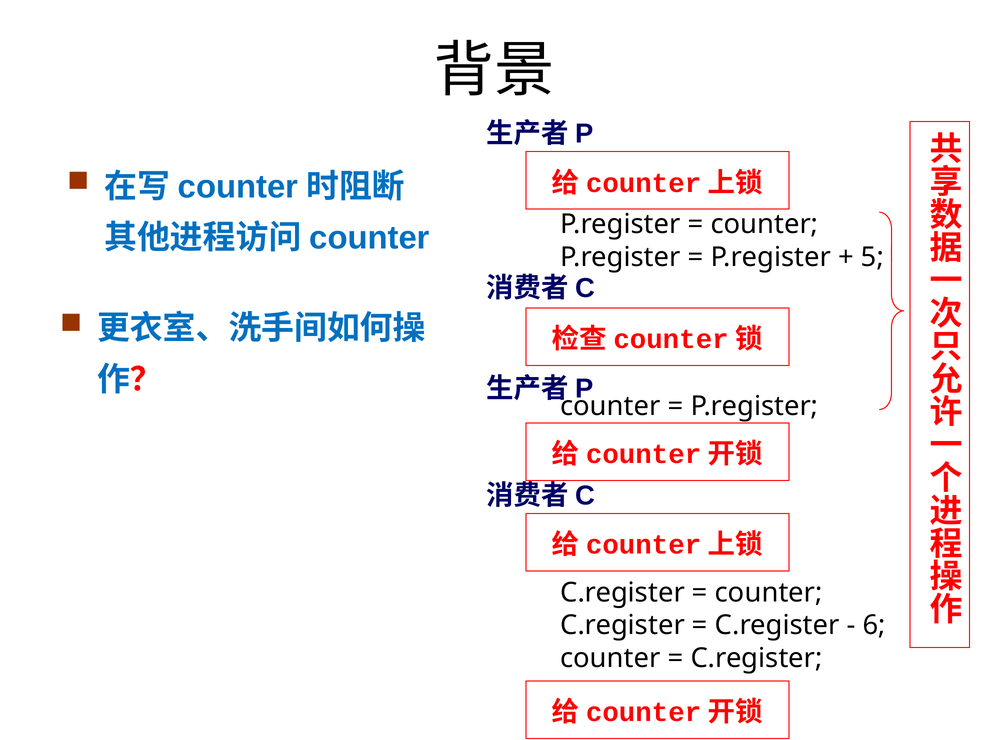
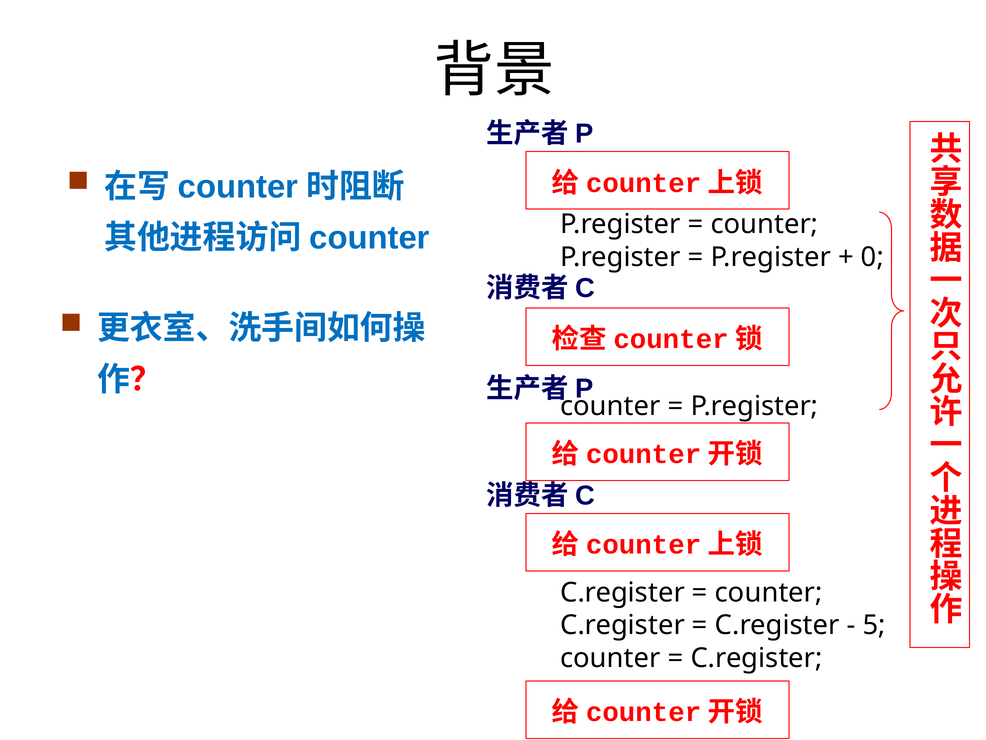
5: 5 -> 0
6: 6 -> 5
